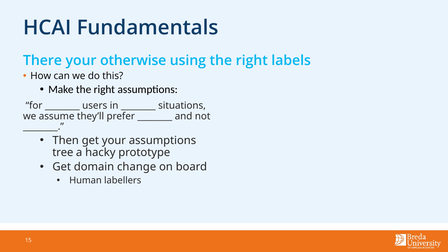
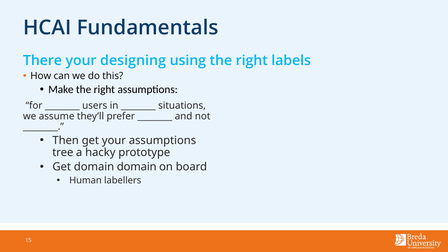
otherwise: otherwise -> designing
domain change: change -> domain
